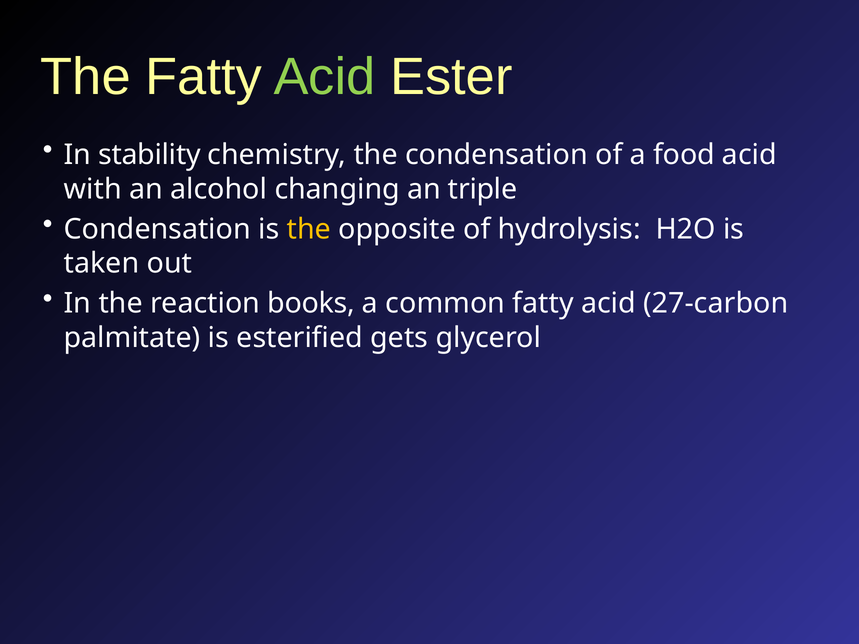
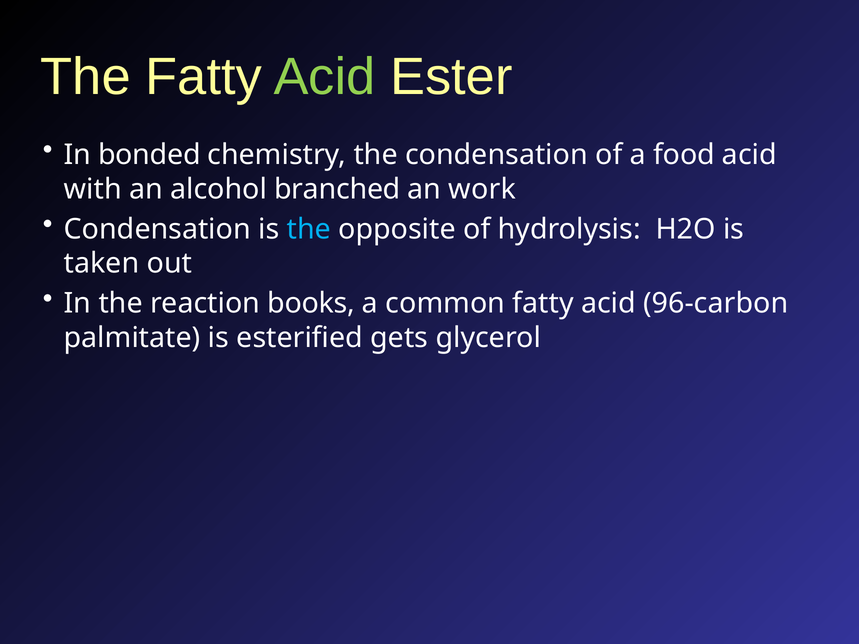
stability: stability -> bonded
changing: changing -> branched
triple: triple -> work
the at (309, 229) colour: yellow -> light blue
27-carbon: 27-carbon -> 96-carbon
